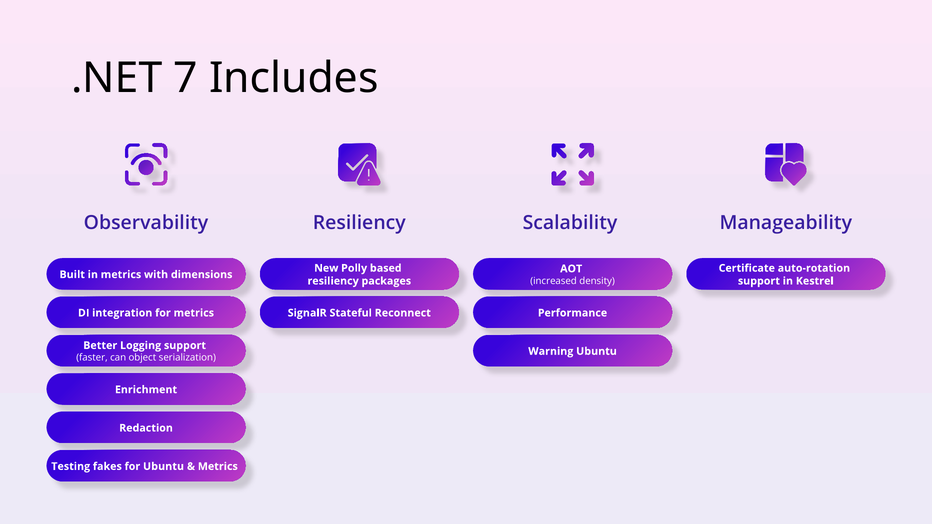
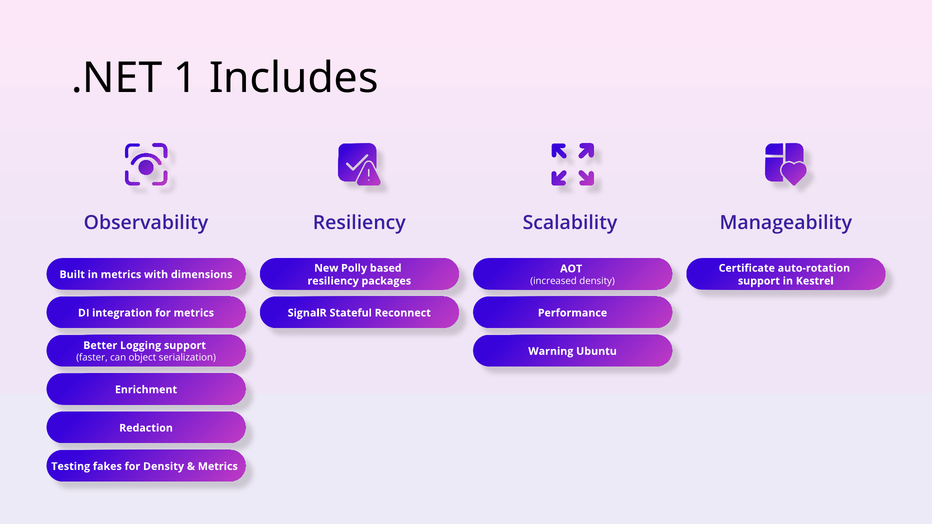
7: 7 -> 1
for Ubuntu: Ubuntu -> Density
